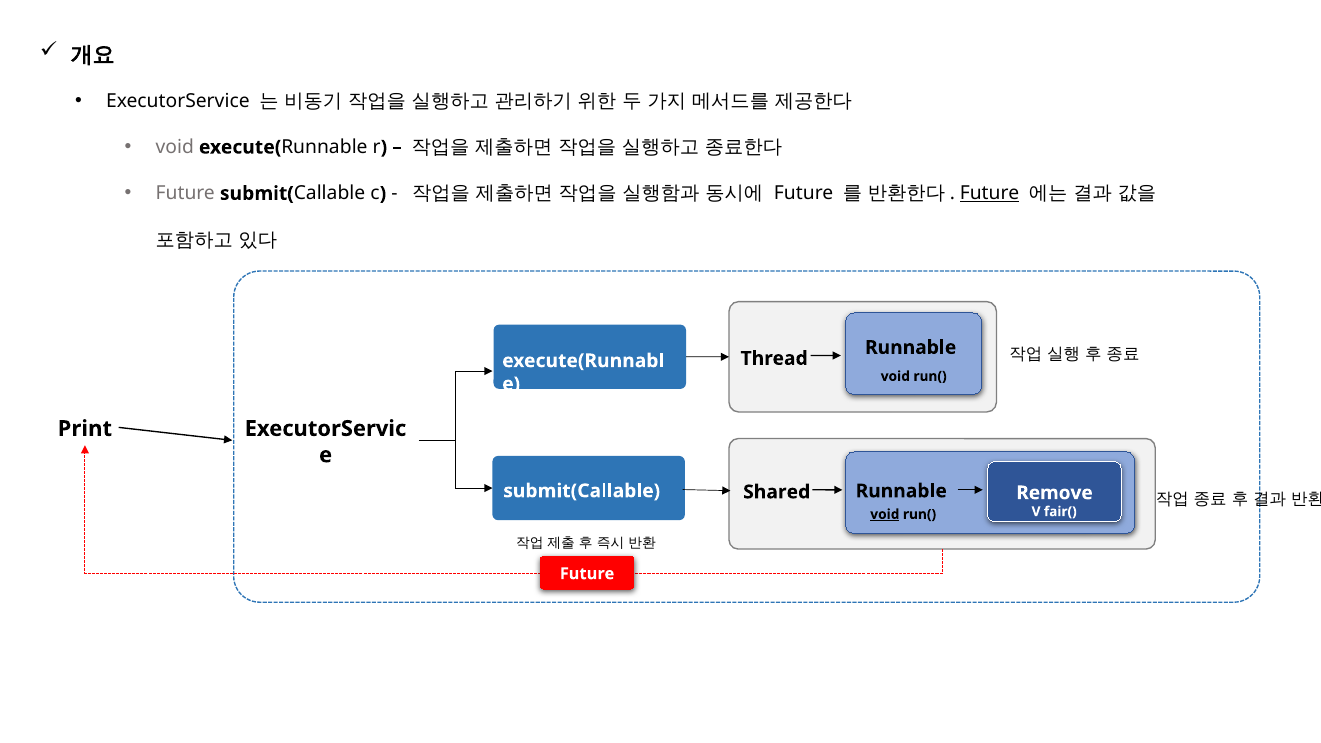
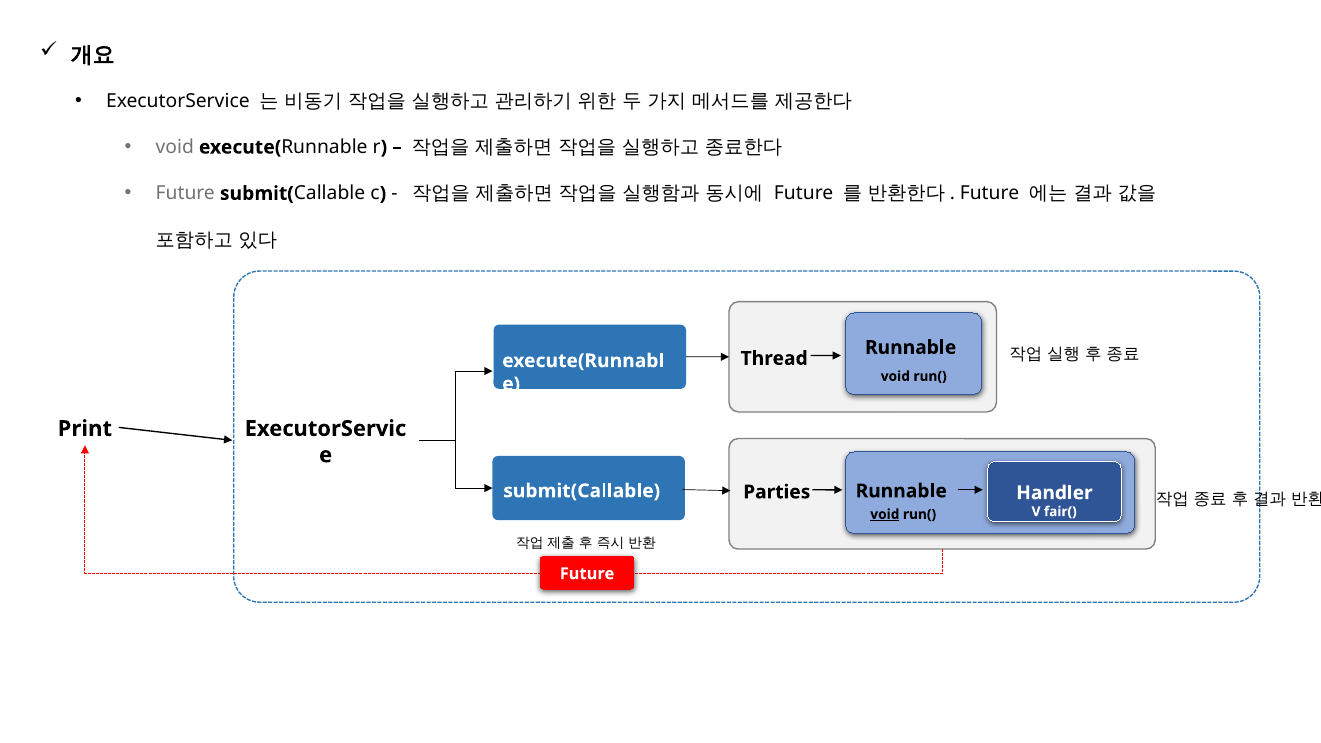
Future at (990, 193) underline: present -> none
Shared: Shared -> Parties
Remove: Remove -> Handler
